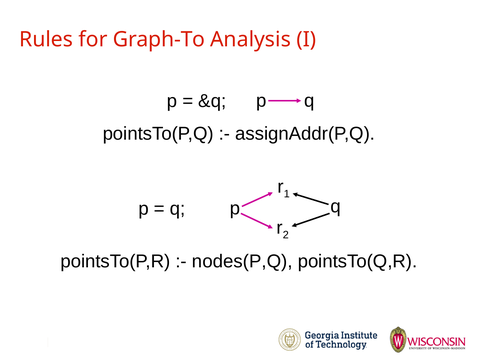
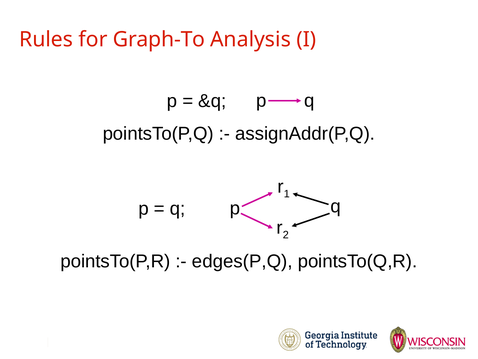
nodes(P,Q: nodes(P,Q -> edges(P,Q
